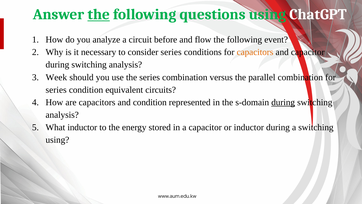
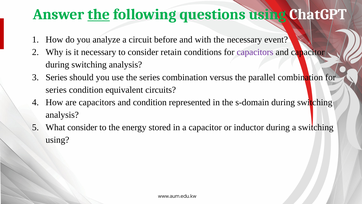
flow: flow -> with
following at (244, 40): following -> necessary
consider series: series -> retain
capacitors at (255, 52) colour: orange -> purple
Week at (56, 77): Week -> Series
during at (283, 102) underline: present -> none
What inductor: inductor -> consider
